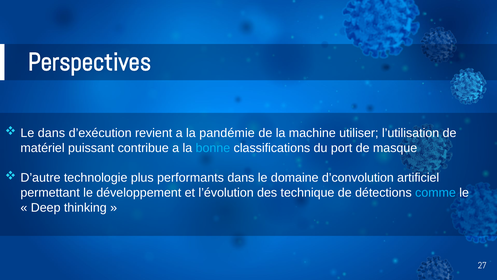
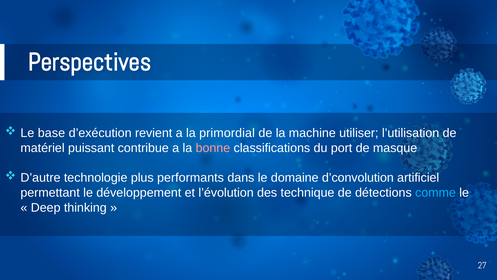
Le dans: dans -> base
pandémie: pandémie -> primordial
bonne colour: light blue -> pink
